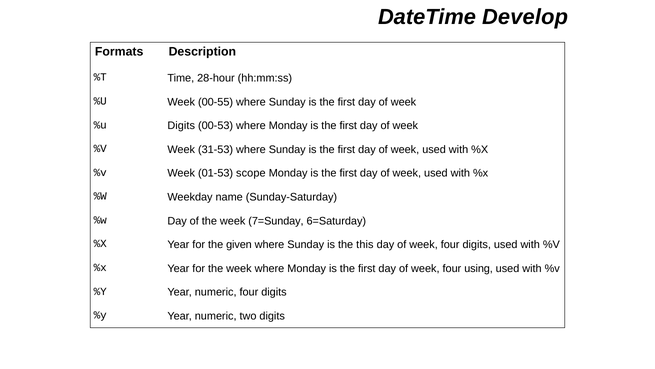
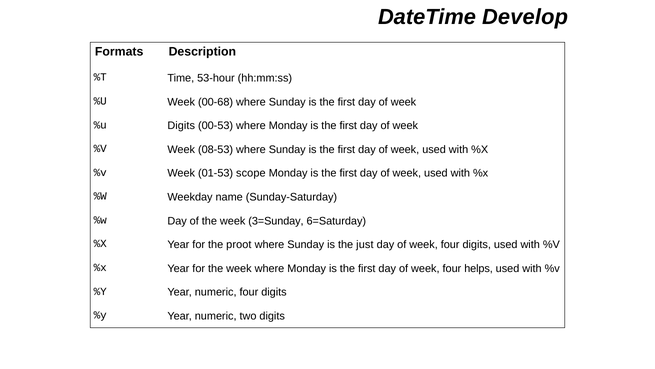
28-hour: 28-hour -> 53-hour
00-55: 00-55 -> 00-68
31-53: 31-53 -> 08-53
7=Sunday: 7=Sunday -> 3=Sunday
given: given -> proot
this: this -> just
using: using -> helps
